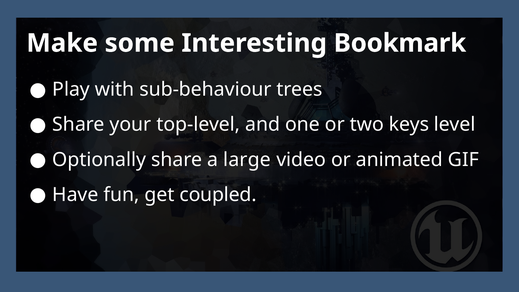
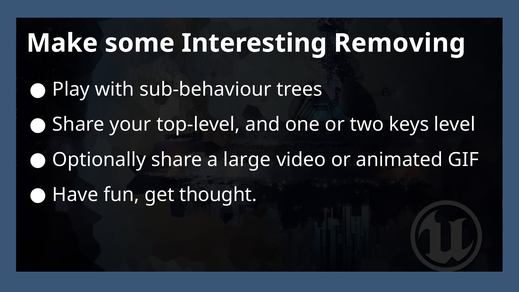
Bookmark: Bookmark -> Removing
coupled: coupled -> thought
